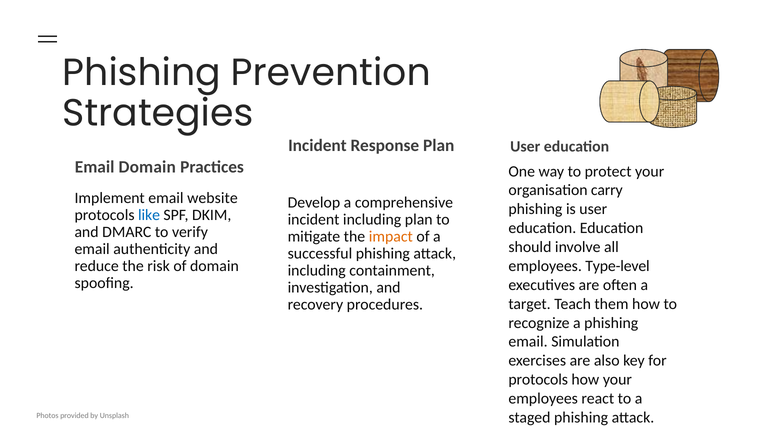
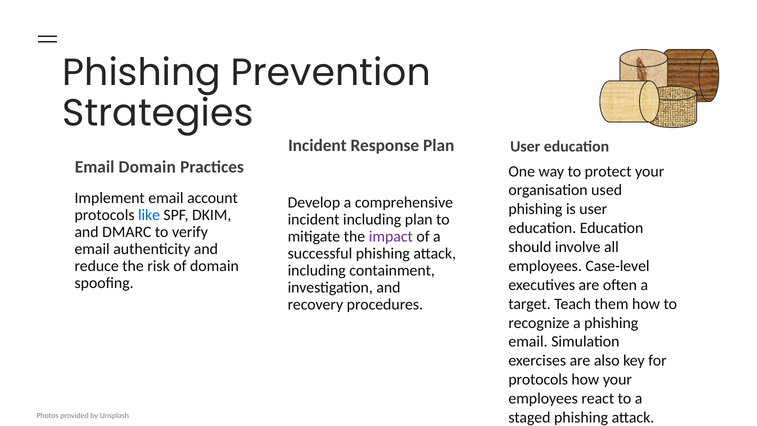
carry: carry -> used
website: website -> account
impact colour: orange -> purple
Type-level: Type-level -> Case-level
